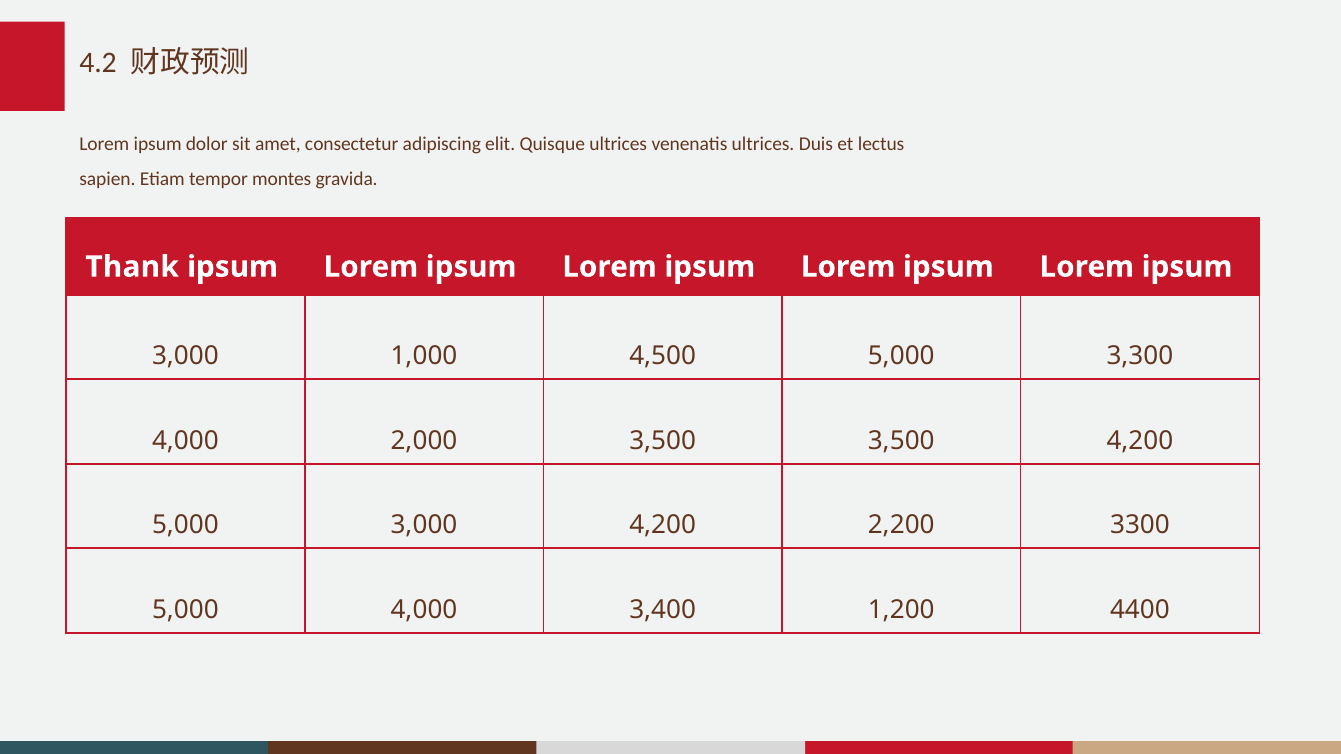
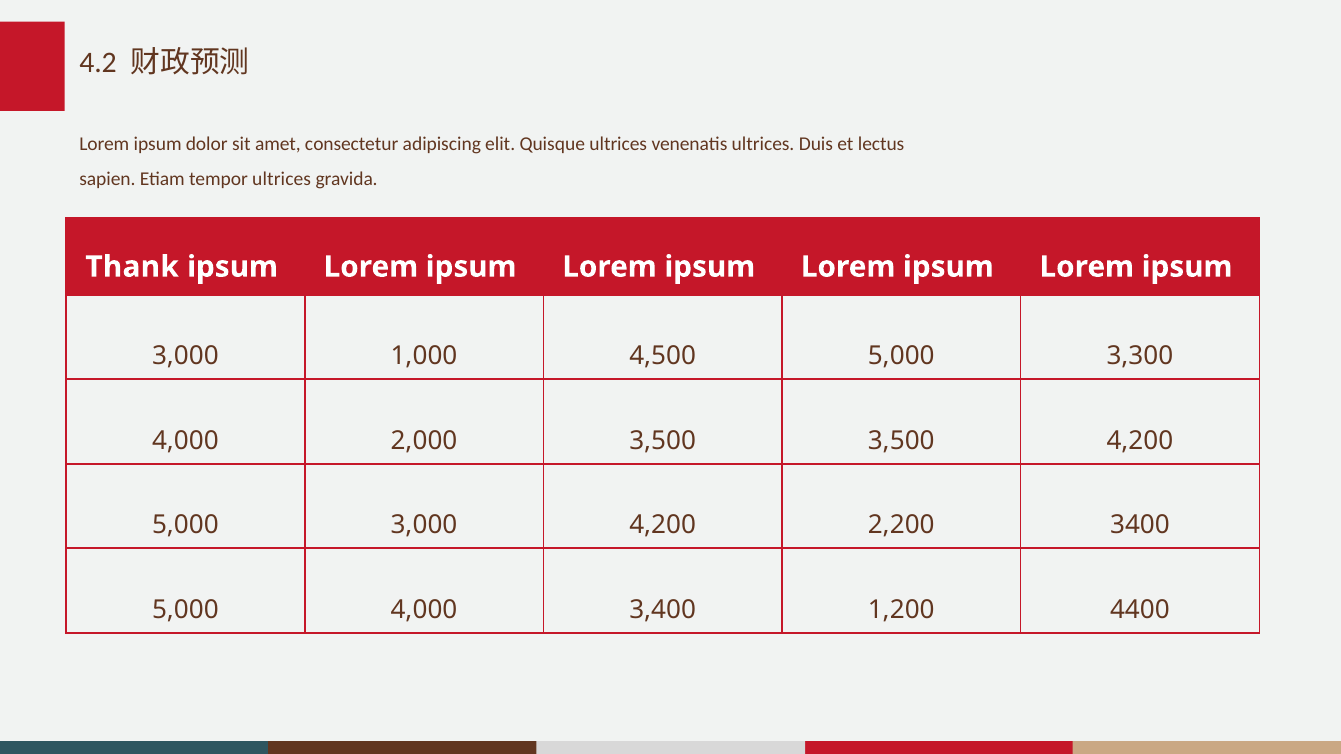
tempor montes: montes -> ultrices
3300: 3300 -> 3400
